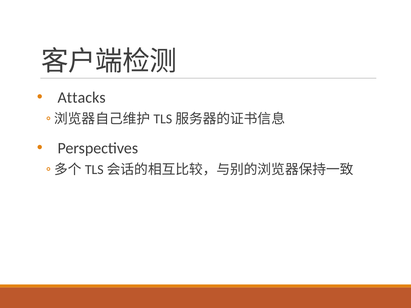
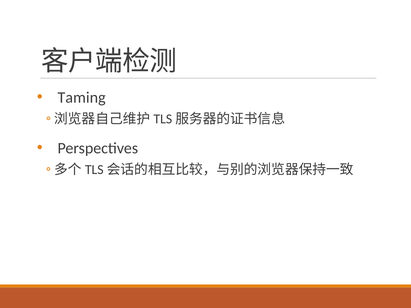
Attacks: Attacks -> Taming
